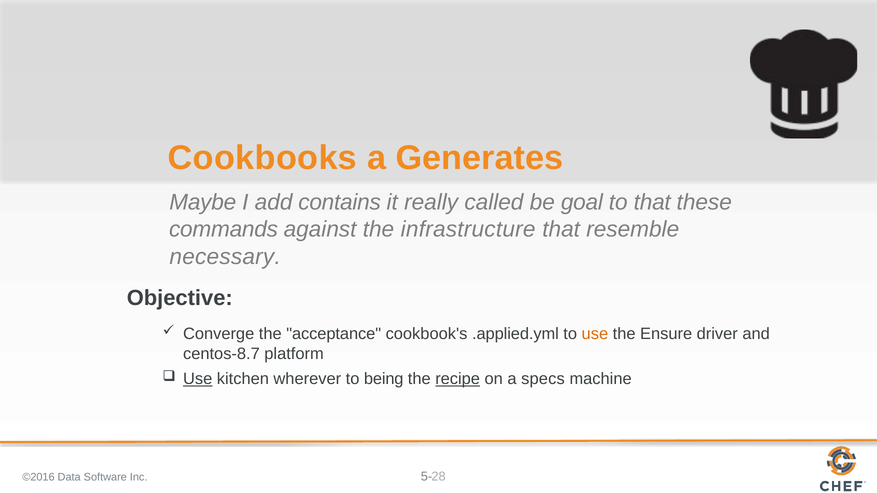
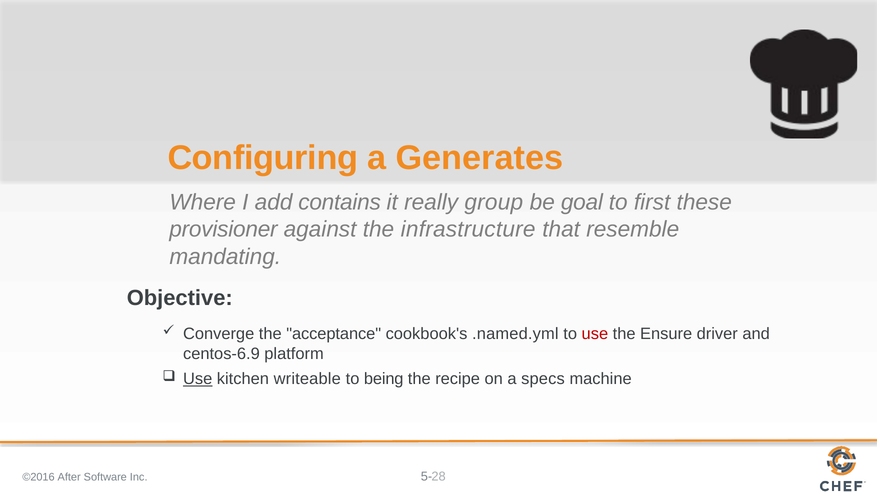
Cookbooks: Cookbooks -> Configuring
Maybe: Maybe -> Where
called: called -> group
to that: that -> first
commands: commands -> provisioner
necessary: necessary -> mandating
.applied.yml: .applied.yml -> .named.yml
use at (595, 334) colour: orange -> red
centos-8.7: centos-8.7 -> centos-6.9
wherever: wherever -> writeable
recipe underline: present -> none
Data: Data -> After
